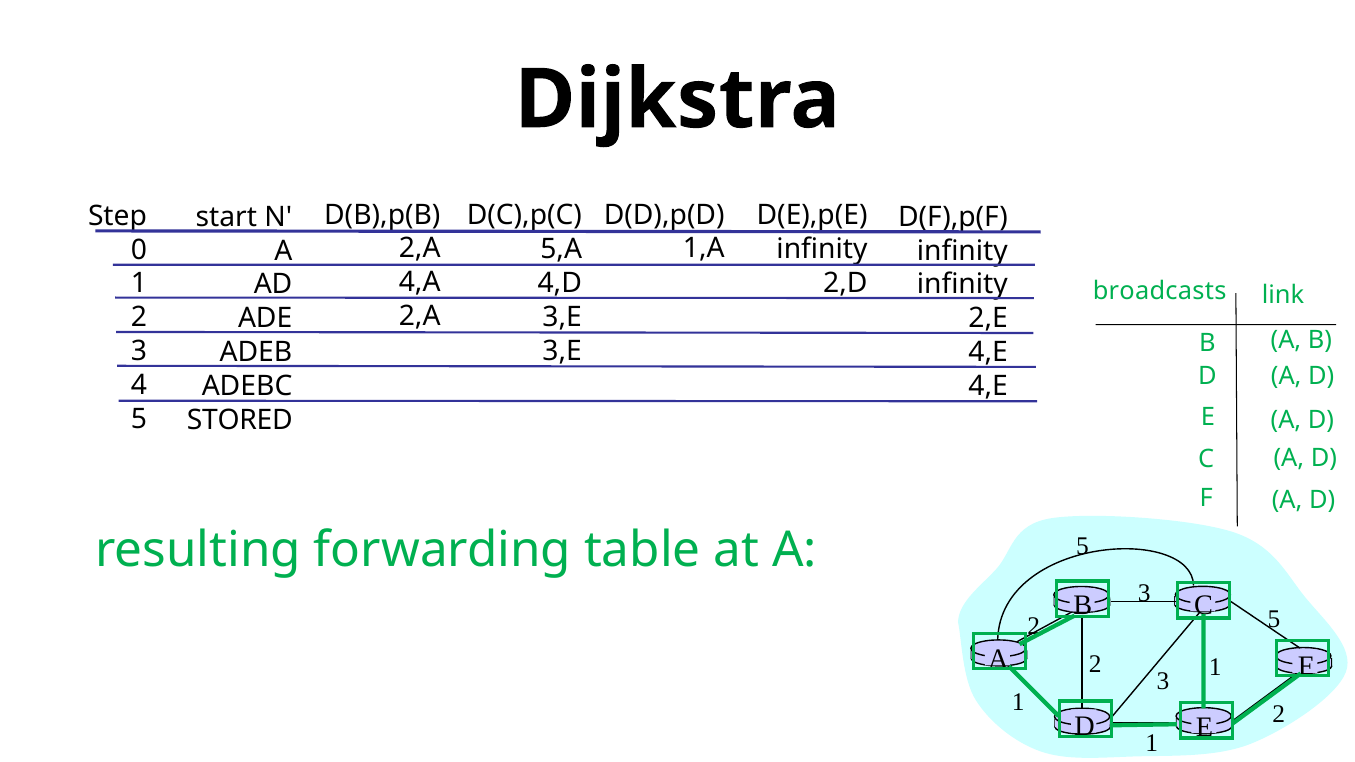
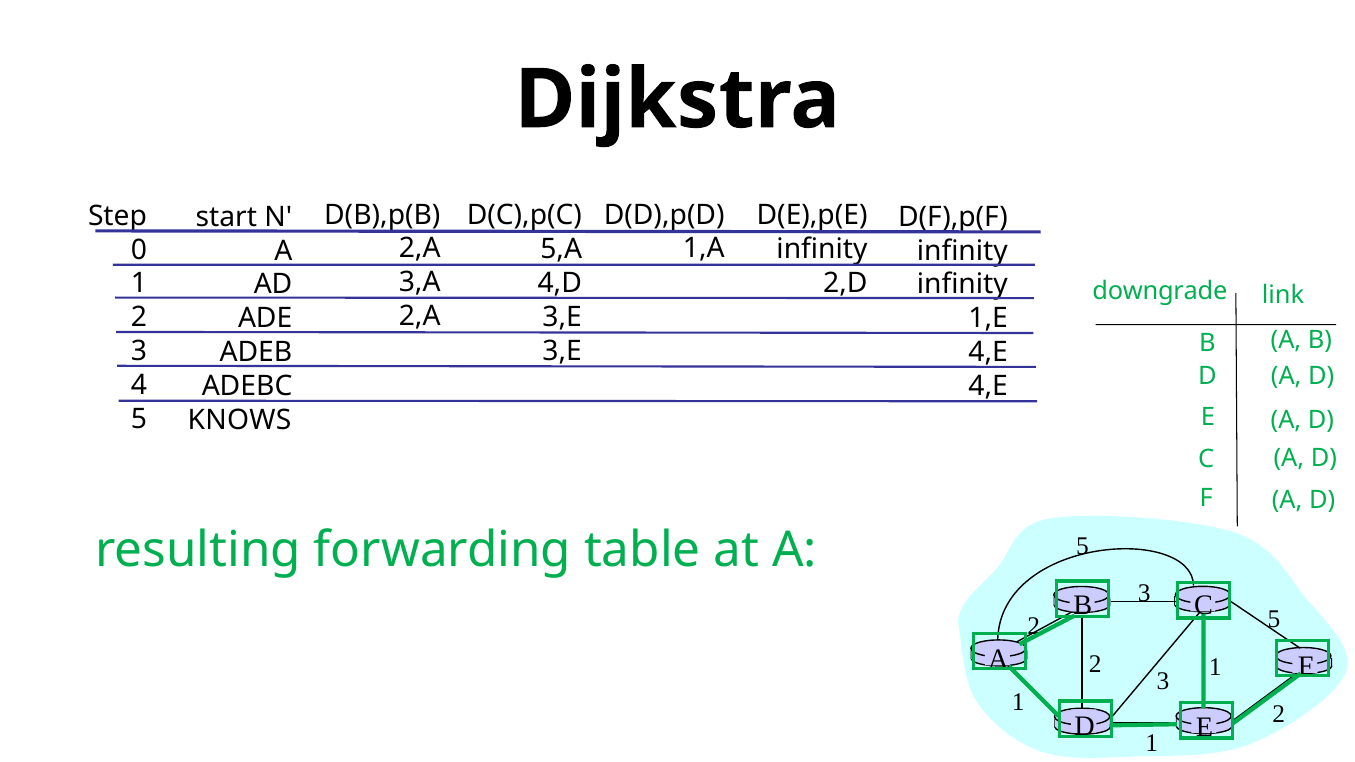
4,A: 4,A -> 3,A
broadcasts: broadcasts -> downgrade
2,E: 2,E -> 1,E
STORED: STORED -> KNOWS
